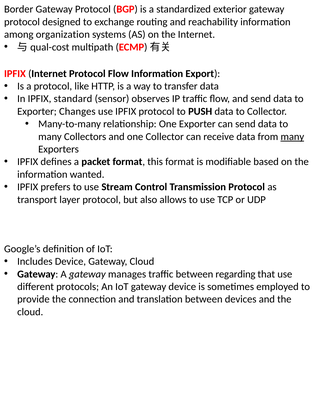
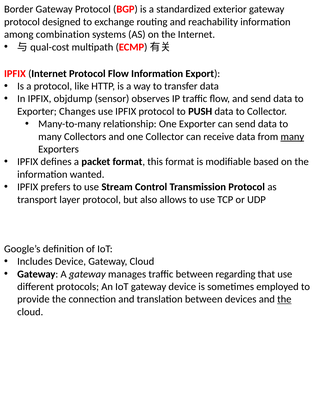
organization: organization -> combination
standard: standard -> objdump
the at (284, 299) underline: none -> present
